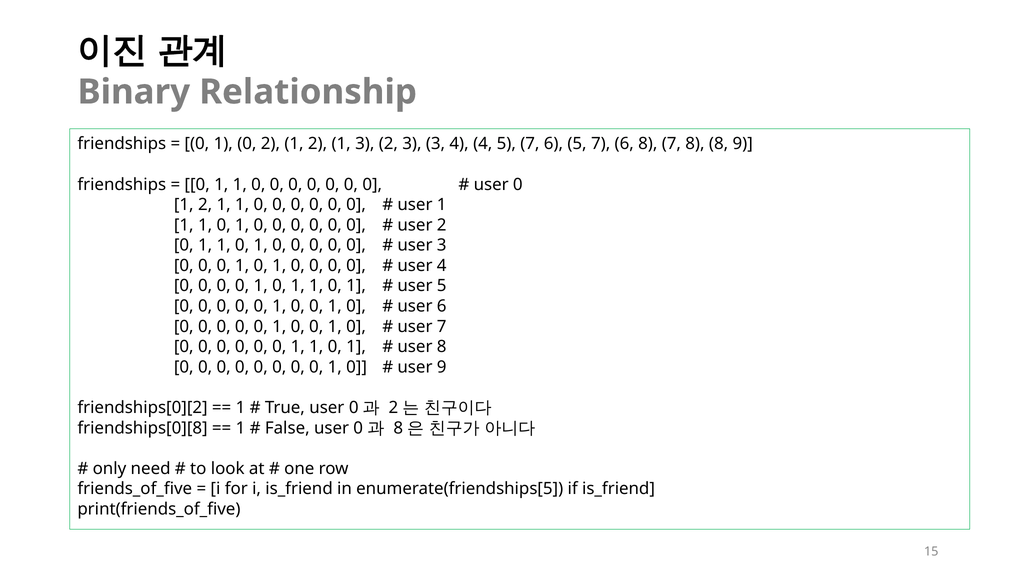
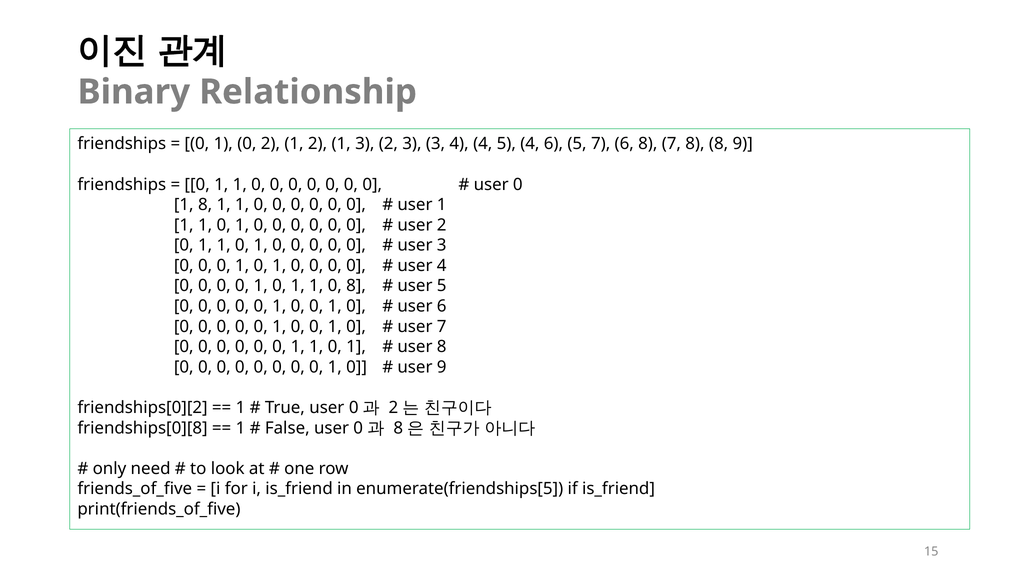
4 5 7: 7 -> 4
2 at (205, 205): 2 -> 8
1 at (356, 286): 1 -> 8
